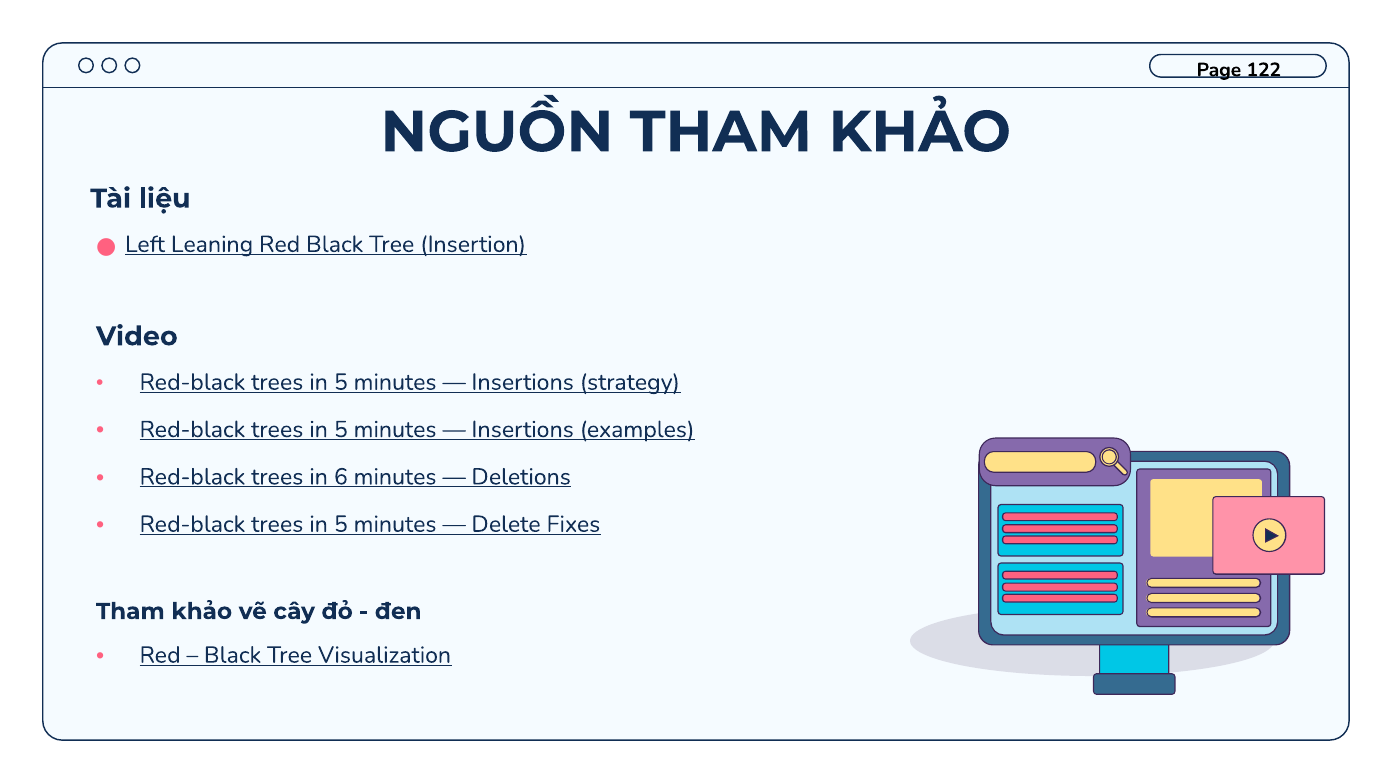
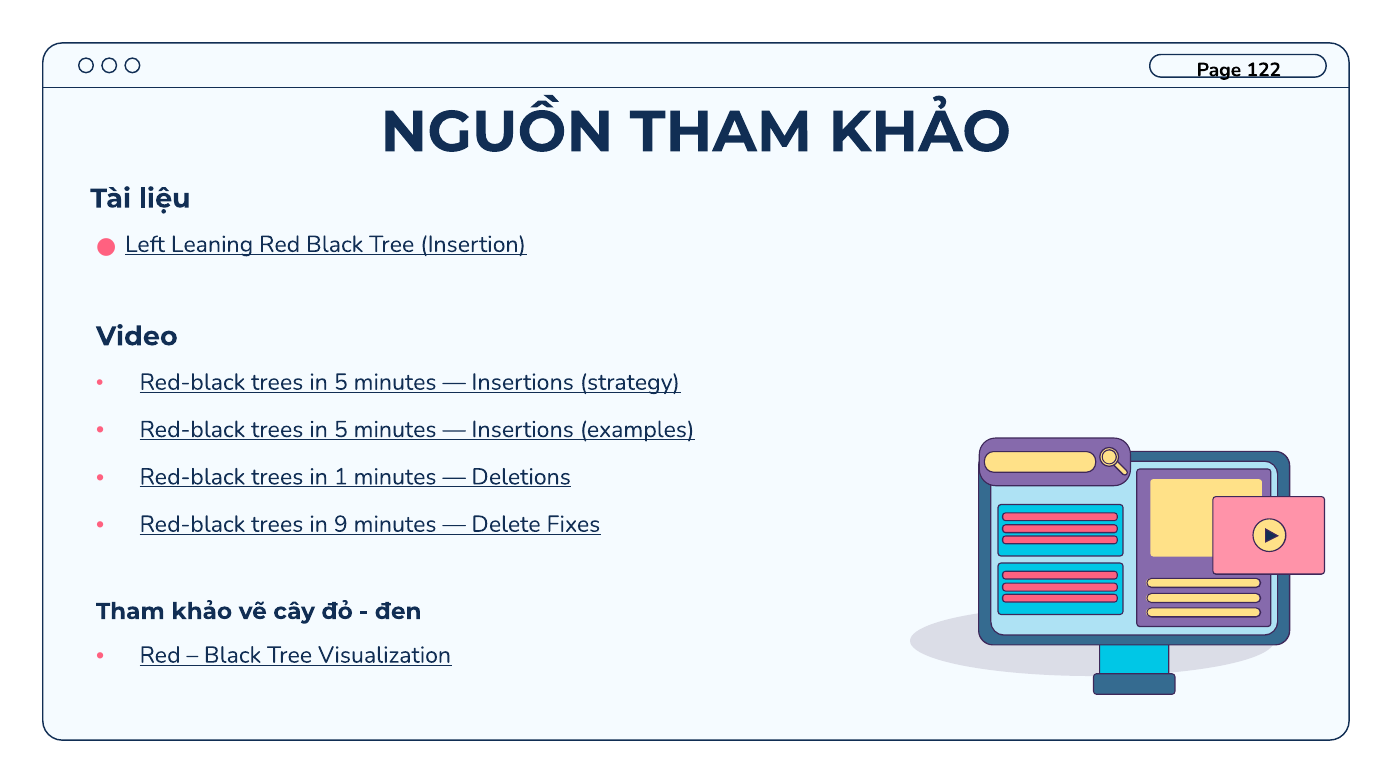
6: 6 -> 1
5 at (341, 524): 5 -> 9
